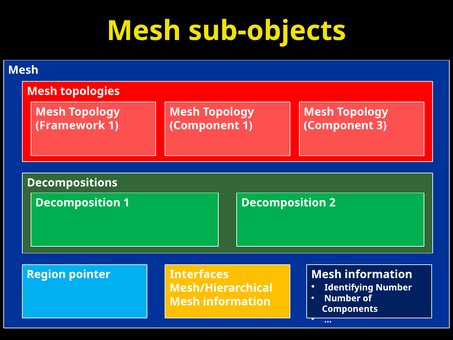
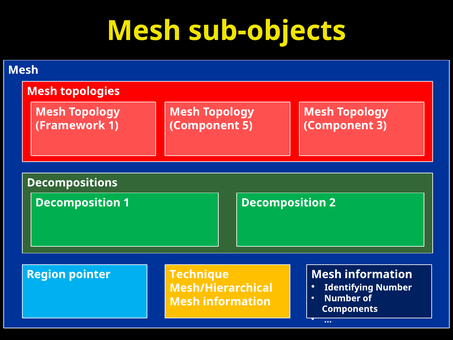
Component 1: 1 -> 5
Interfaces: Interfaces -> Technique
